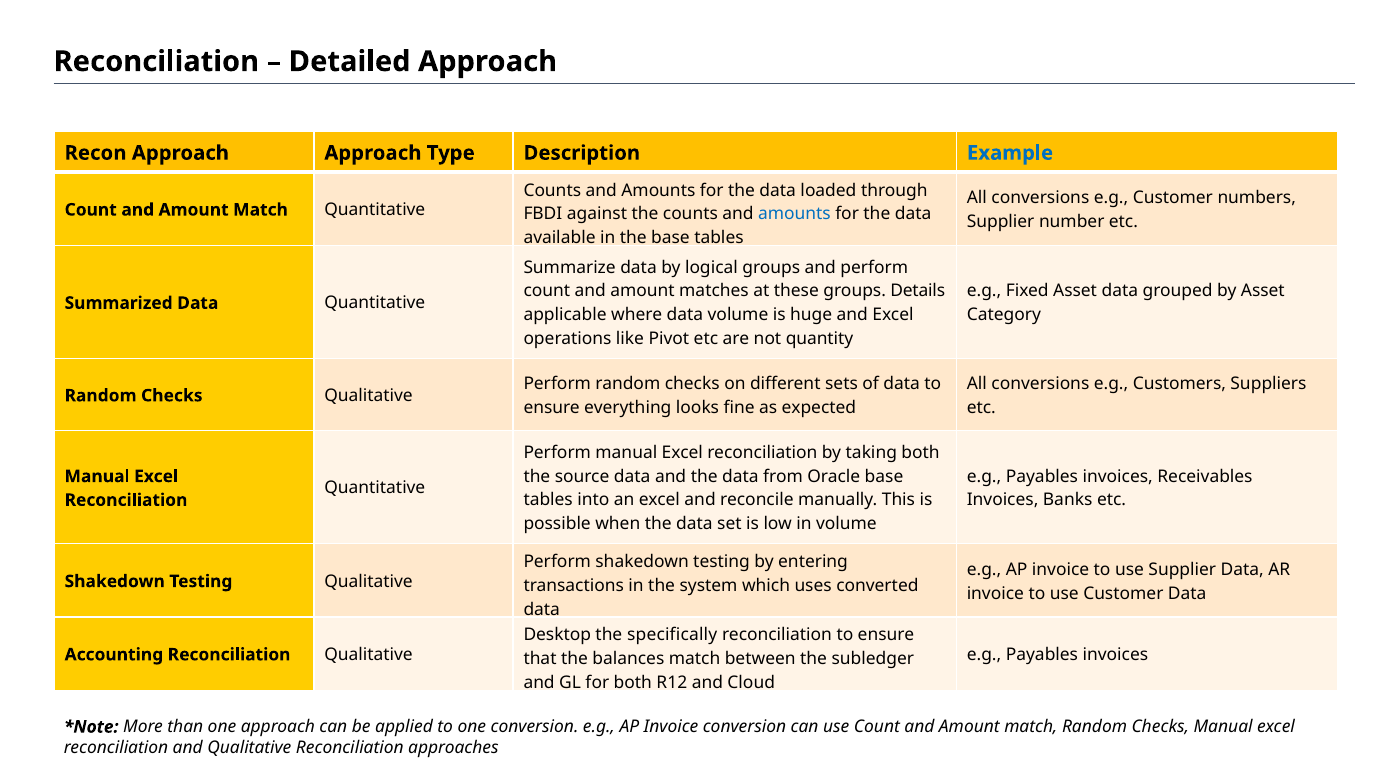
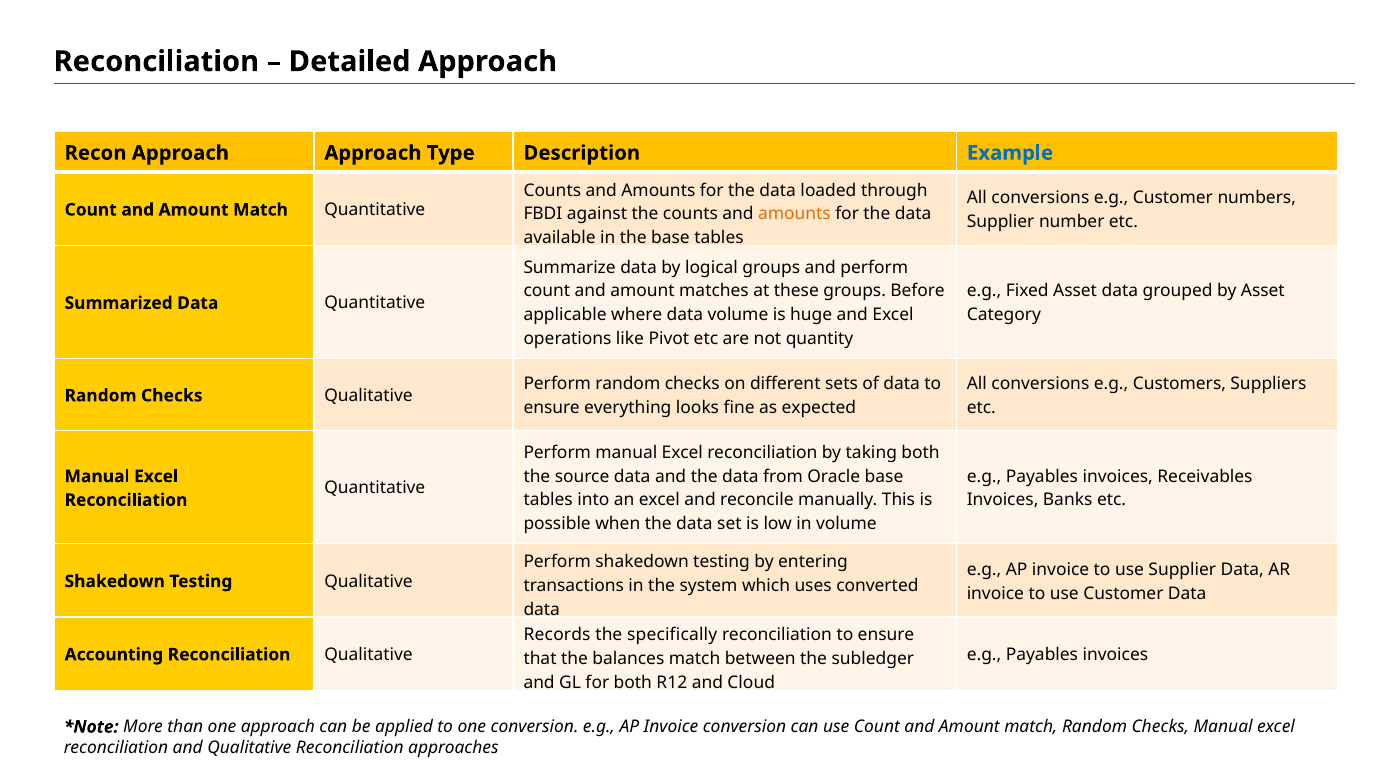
amounts at (794, 214) colour: blue -> orange
Details: Details -> Before
Desktop: Desktop -> Records
